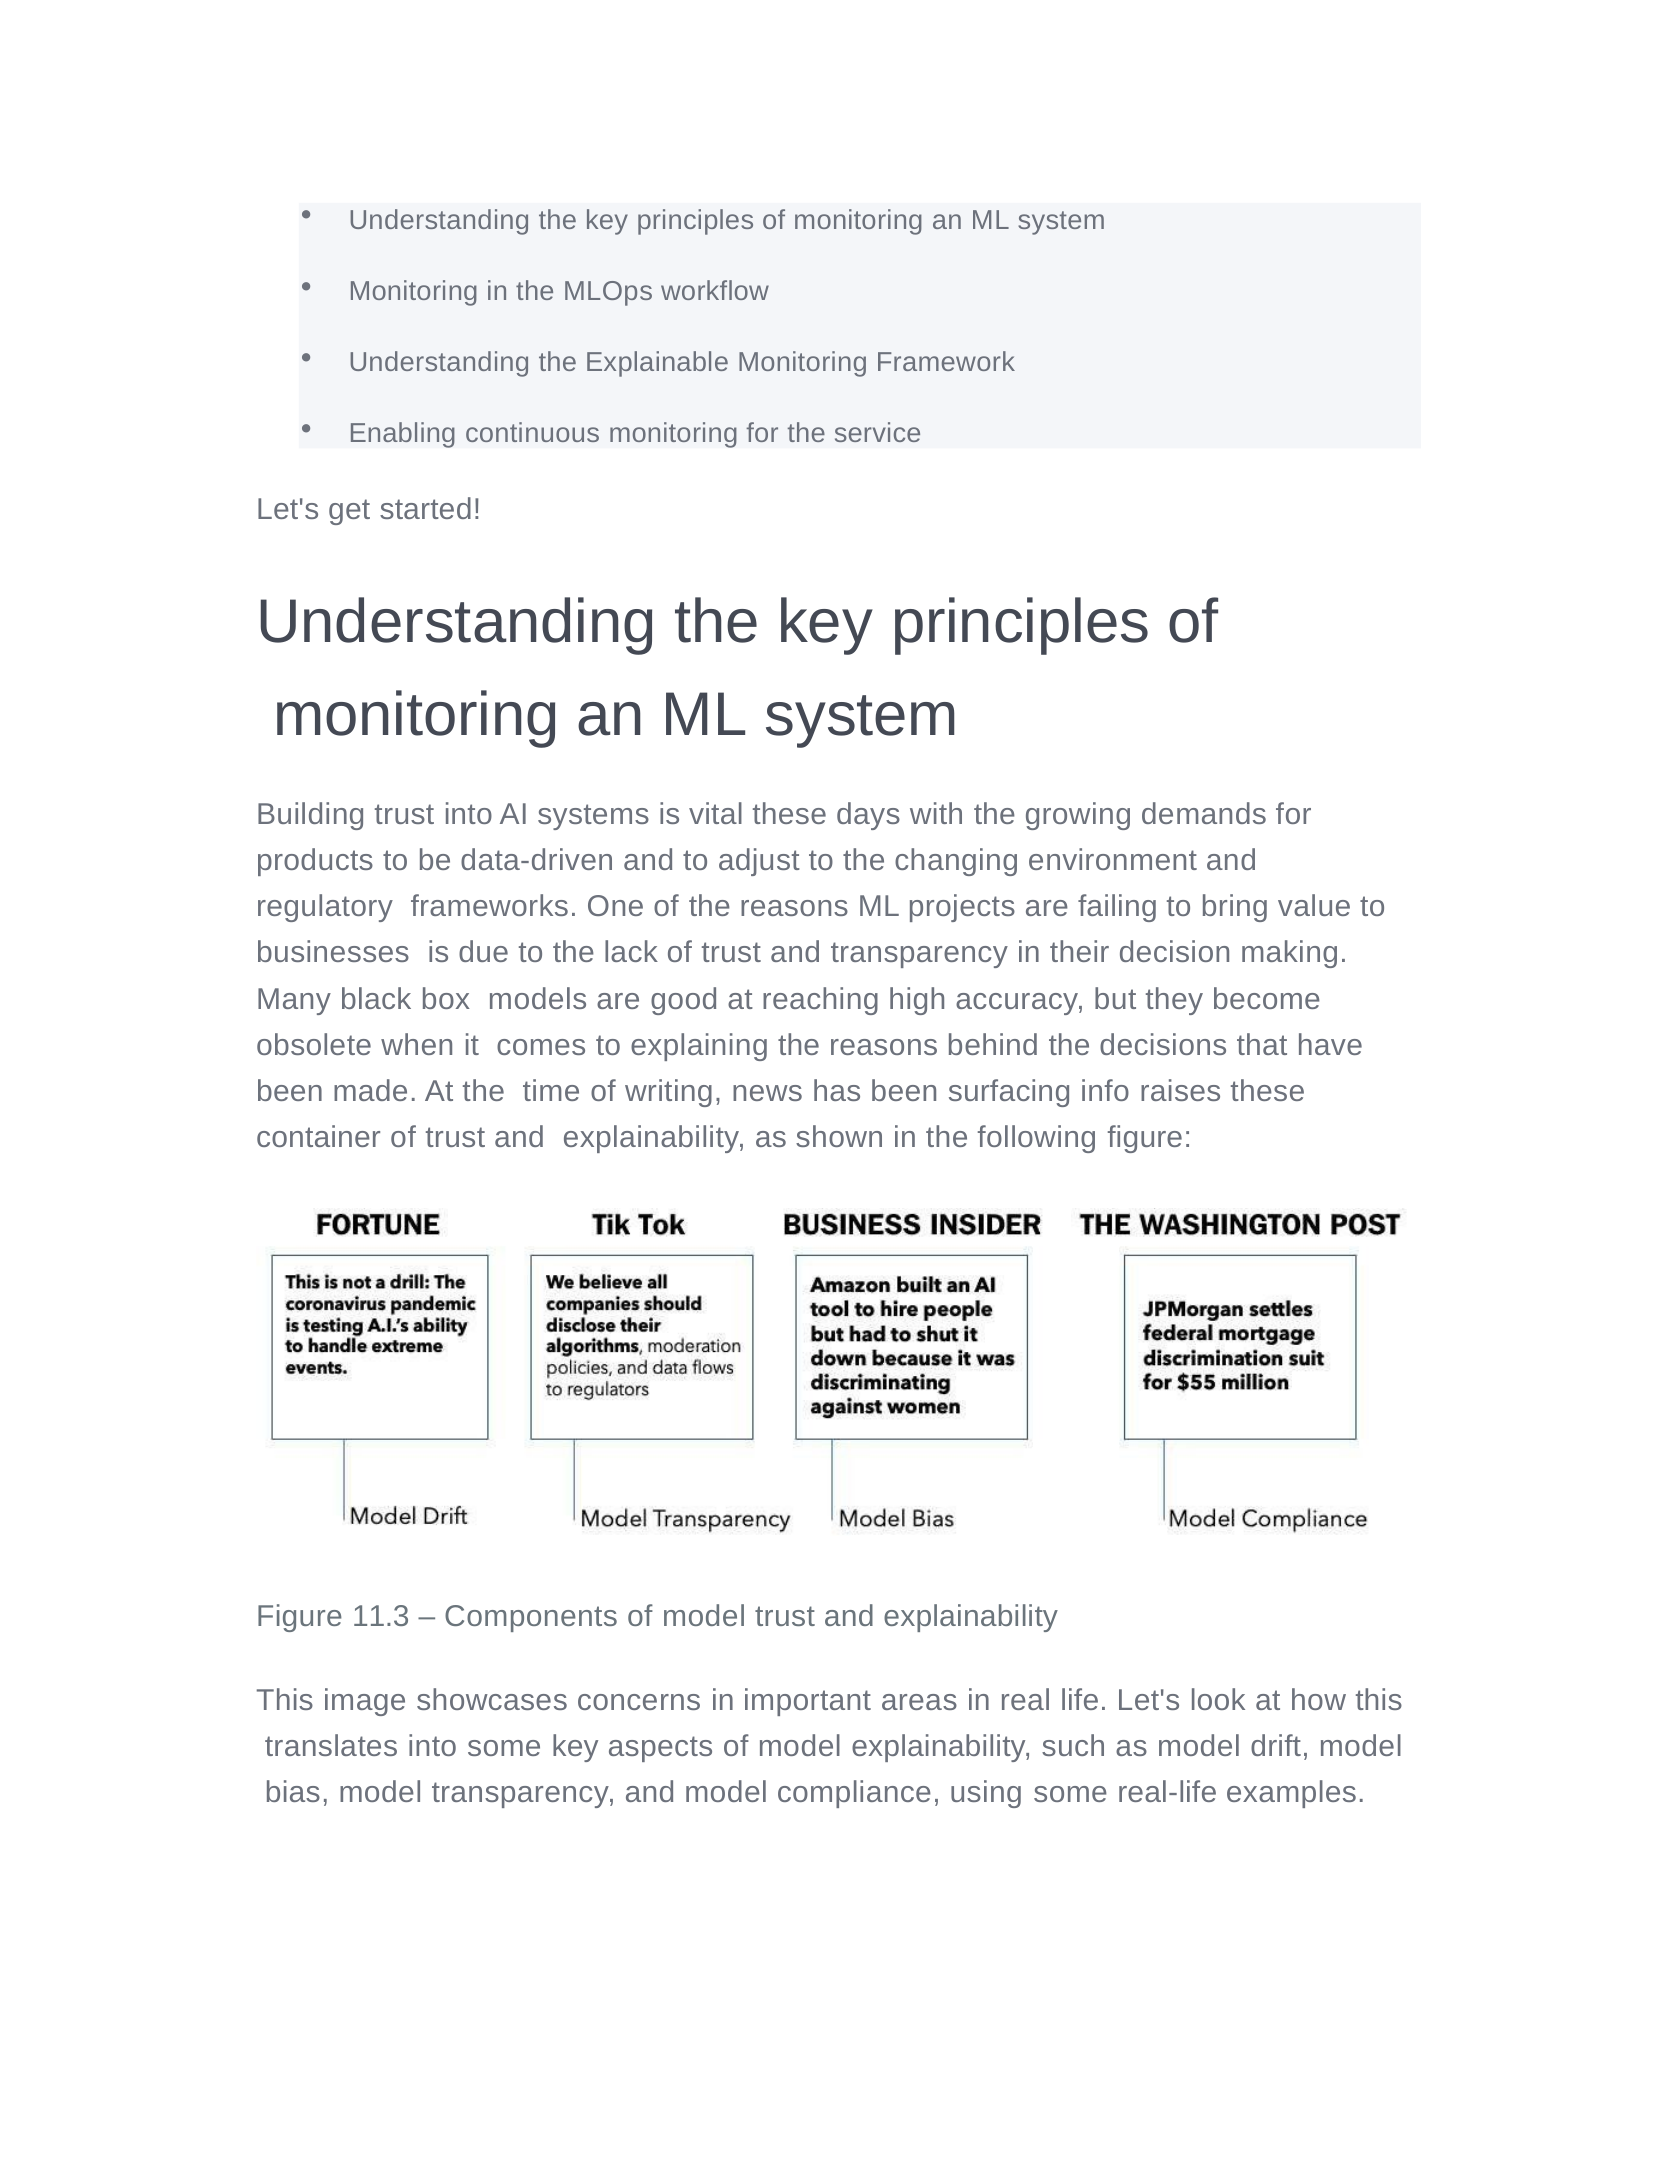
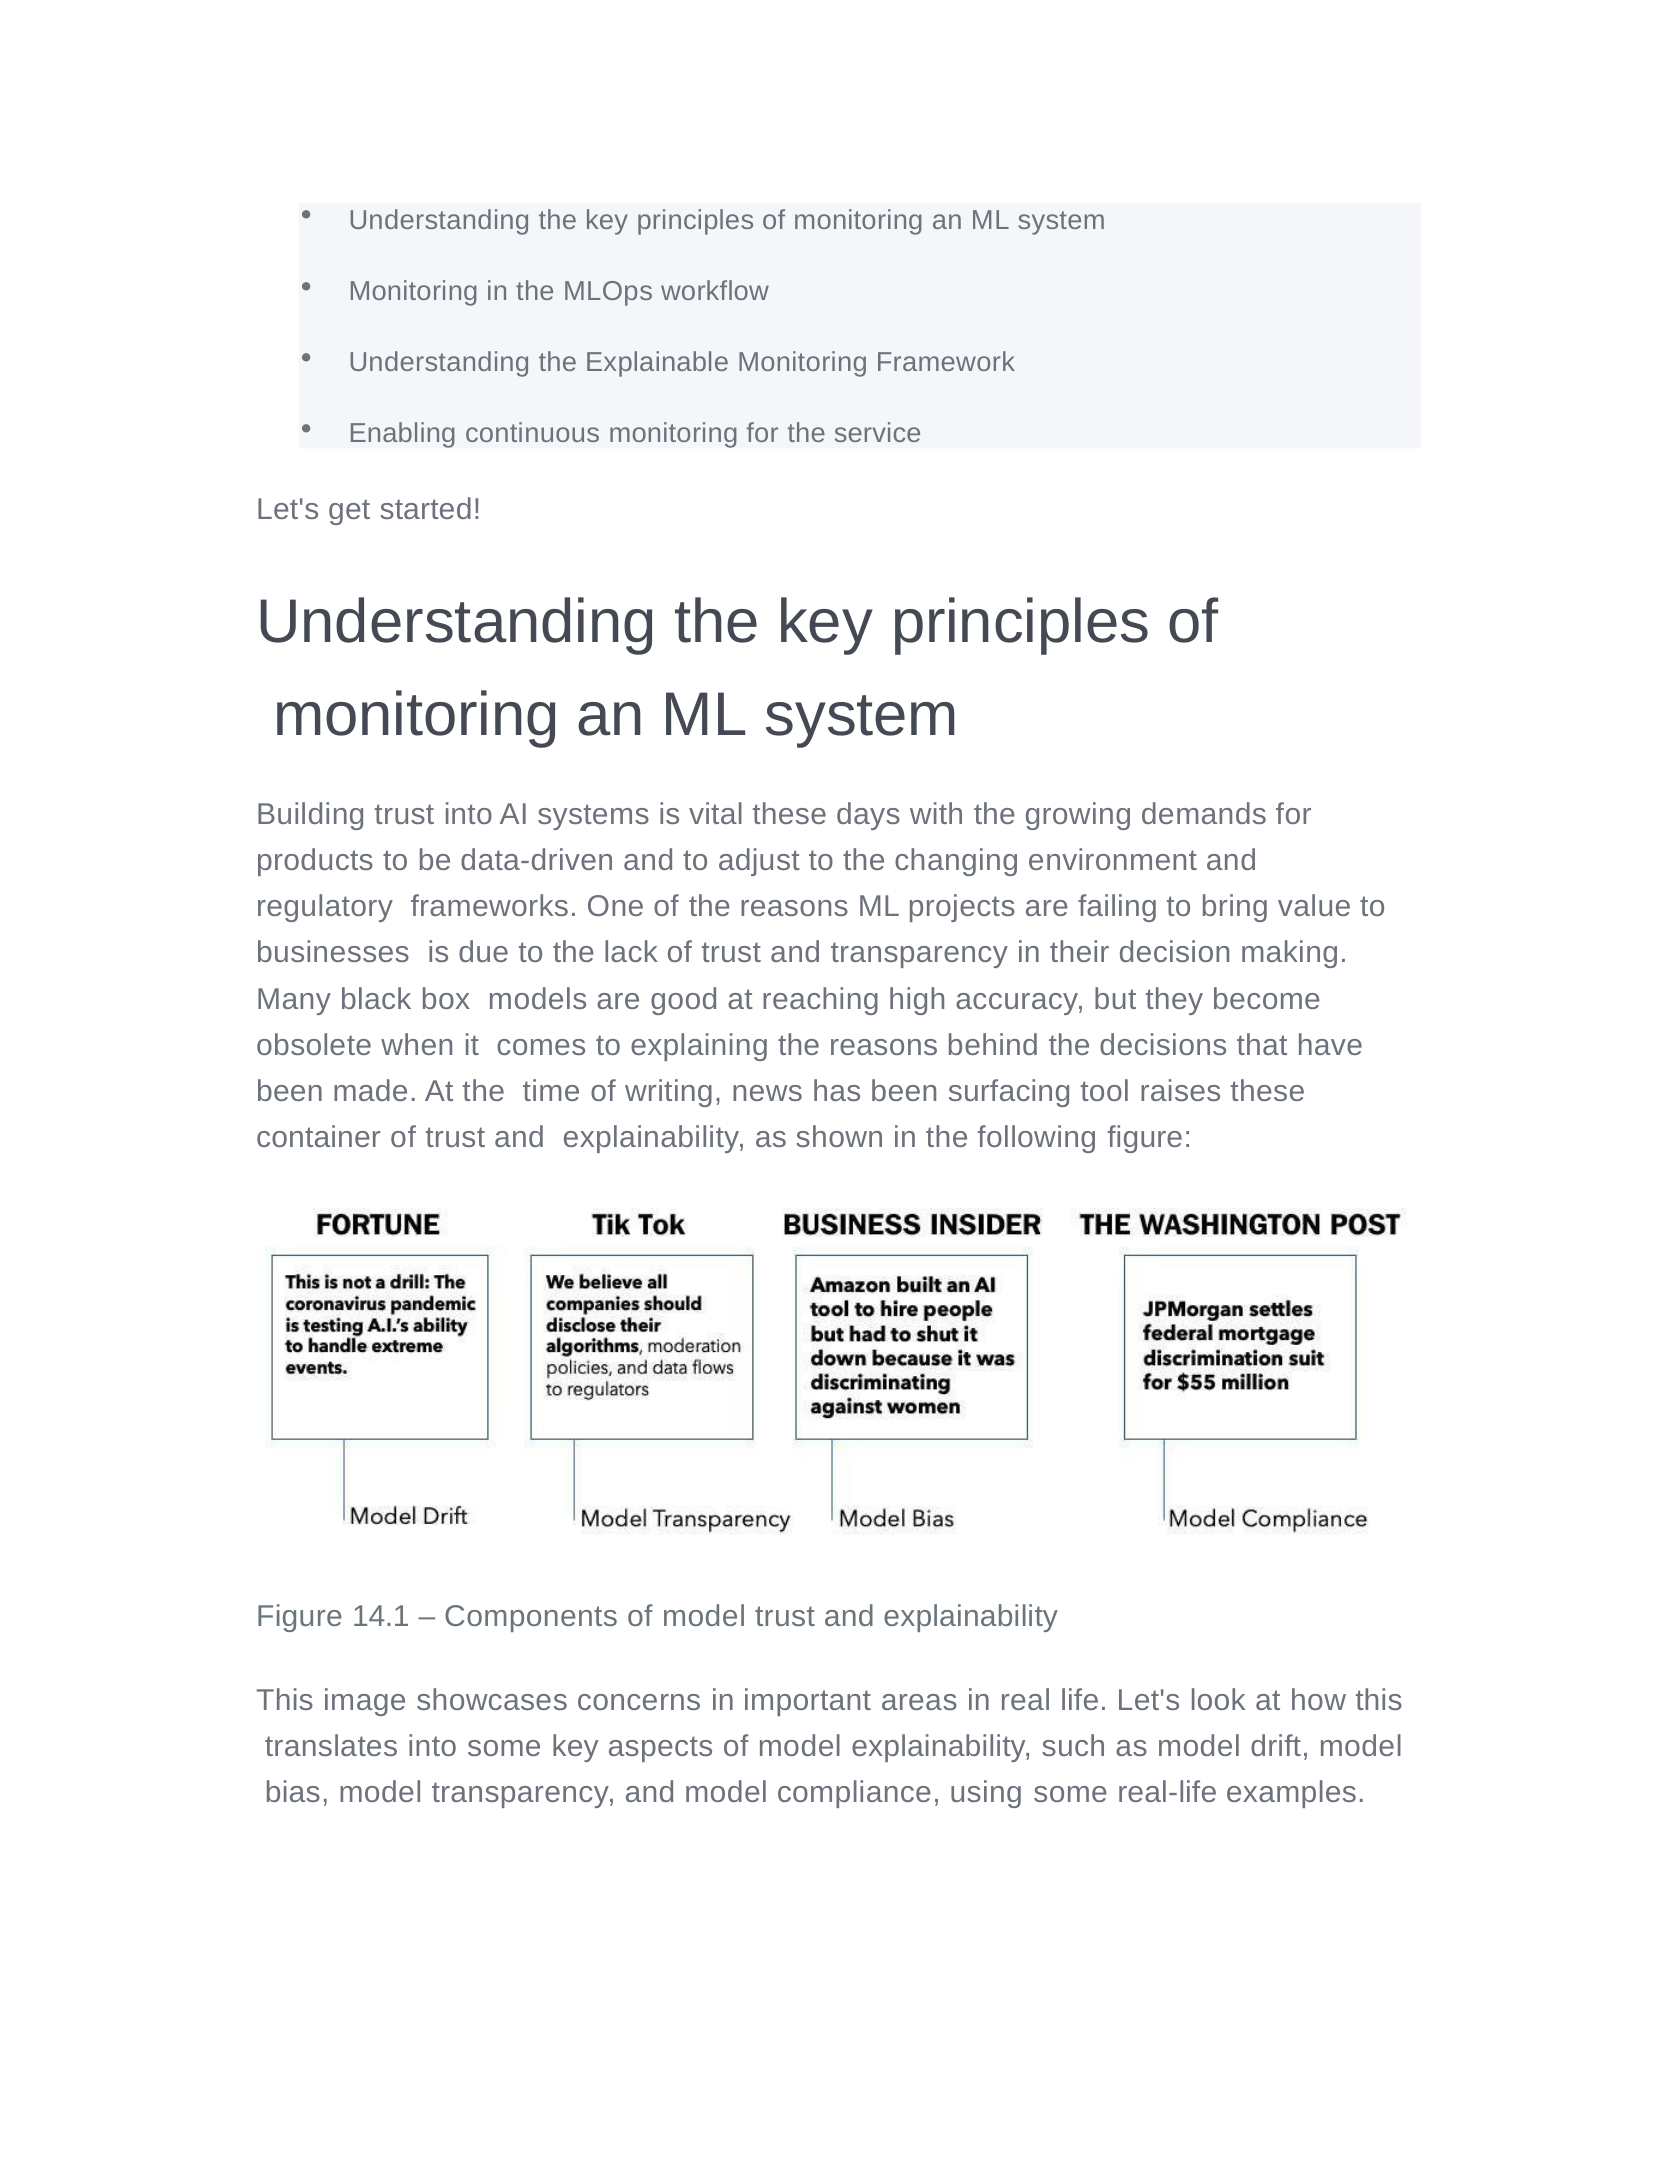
info: info -> tool
11.3: 11.3 -> 14.1
